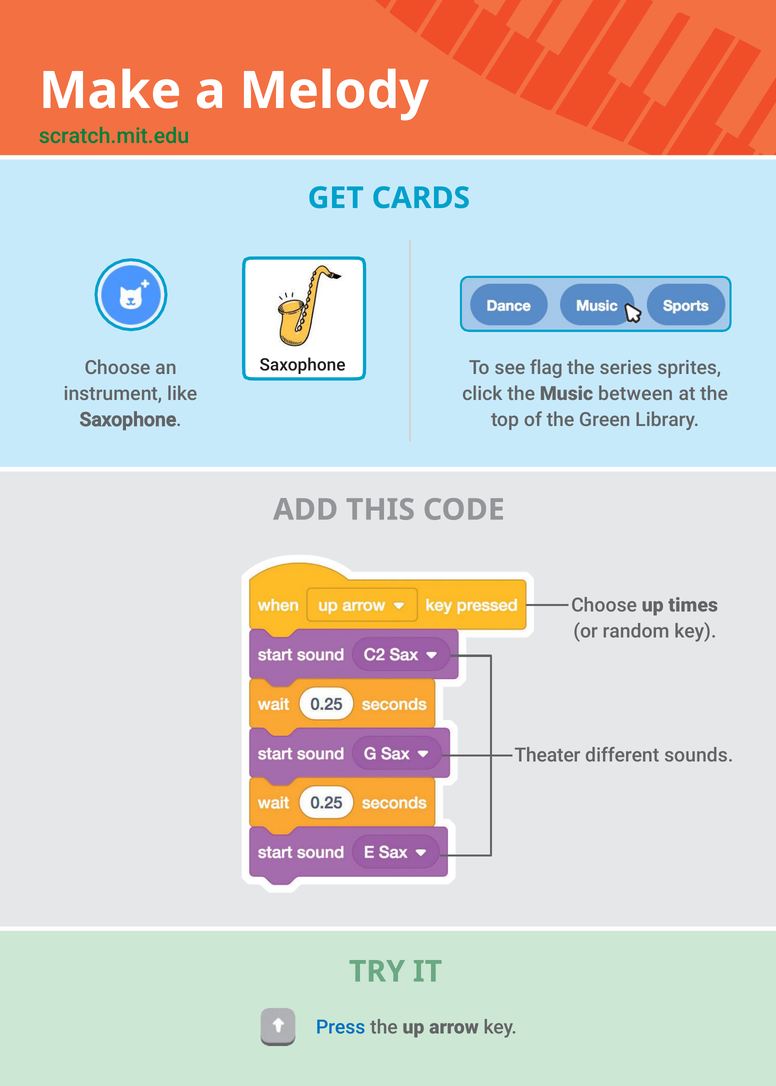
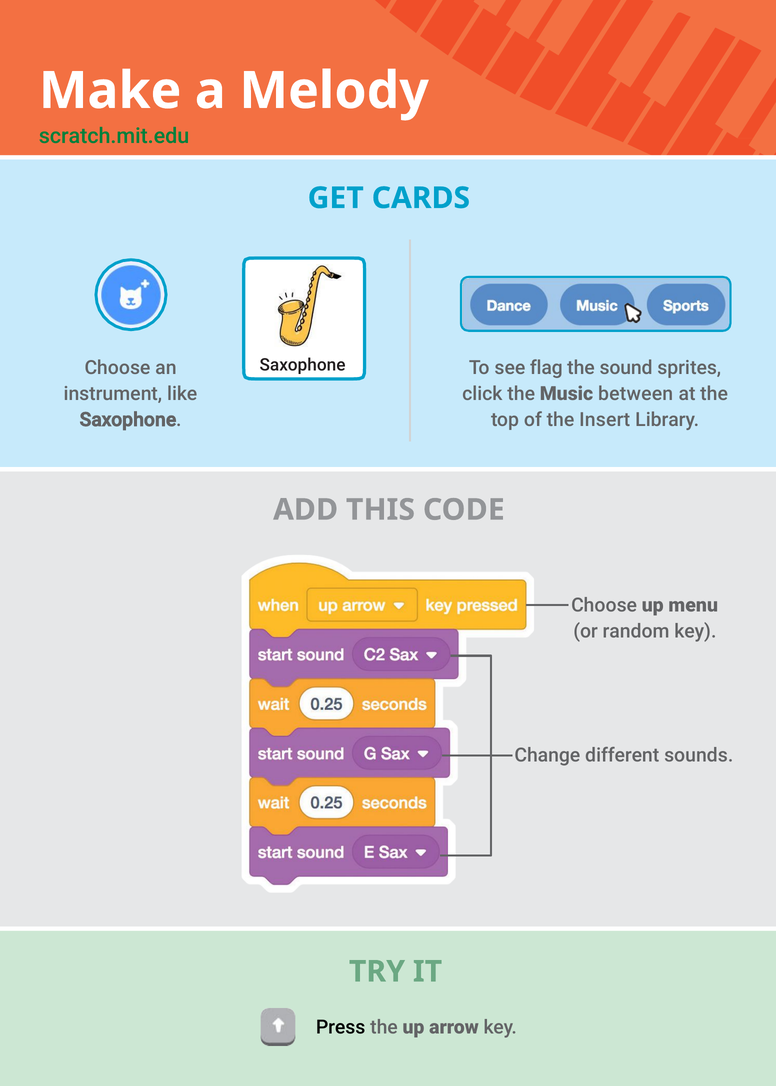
series: series -> sound
Green: Green -> Insert
times: times -> menu
Theater: Theater -> Change
Press colour: blue -> black
